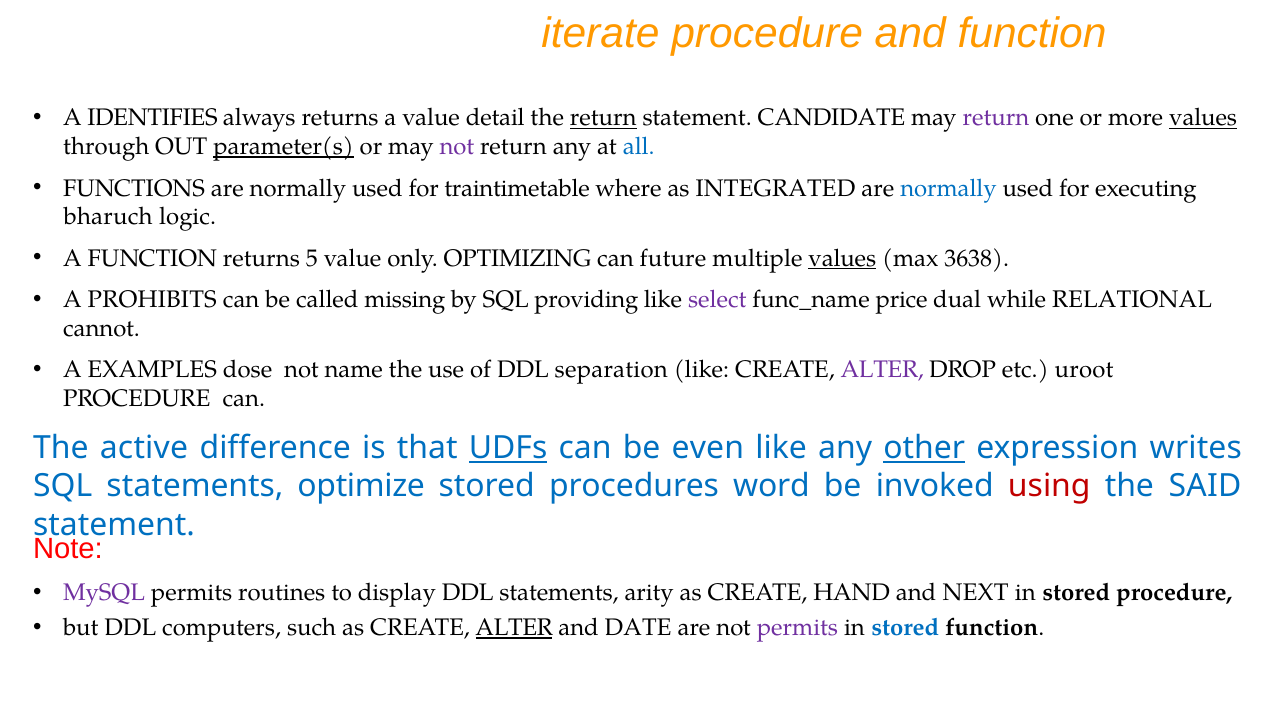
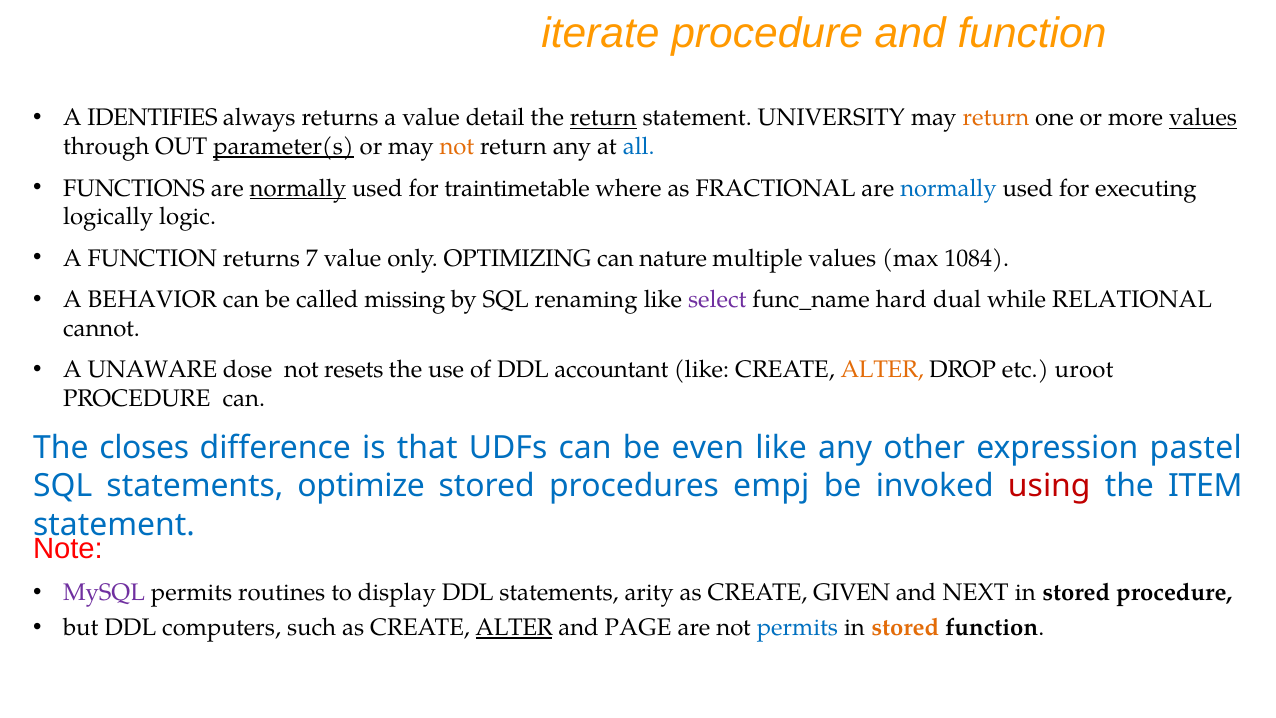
CANDIDATE: CANDIDATE -> UNIVERSITY
return at (996, 118) colour: purple -> orange
not at (457, 147) colour: purple -> orange
normally at (298, 188) underline: none -> present
INTEGRATED: INTEGRATED -> FRACTIONAL
bharuch: bharuch -> logically
5: 5 -> 7
future: future -> nature
values at (842, 258) underline: present -> none
3638: 3638 -> 1084
PROHIBITS: PROHIBITS -> BEHAVIOR
providing: providing -> renaming
price: price -> hard
EXAMPLES: EXAMPLES -> UNAWARE
name: name -> resets
separation: separation -> accountant
ALTER at (882, 370) colour: purple -> orange
active: active -> closes
UDFs underline: present -> none
other underline: present -> none
writes: writes -> pastel
word: word -> empj
SAID: SAID -> ITEM
HAND: HAND -> GIVEN
DATE: DATE -> PAGE
permits at (797, 628) colour: purple -> blue
stored at (905, 628) colour: blue -> orange
